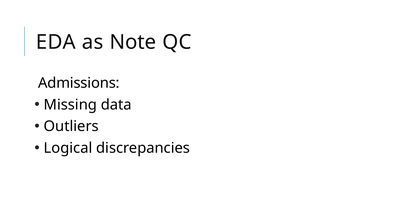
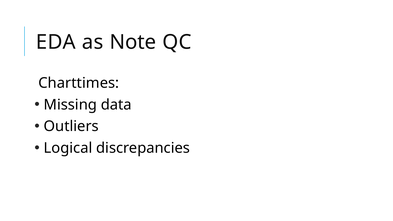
Admissions: Admissions -> Charttimes
